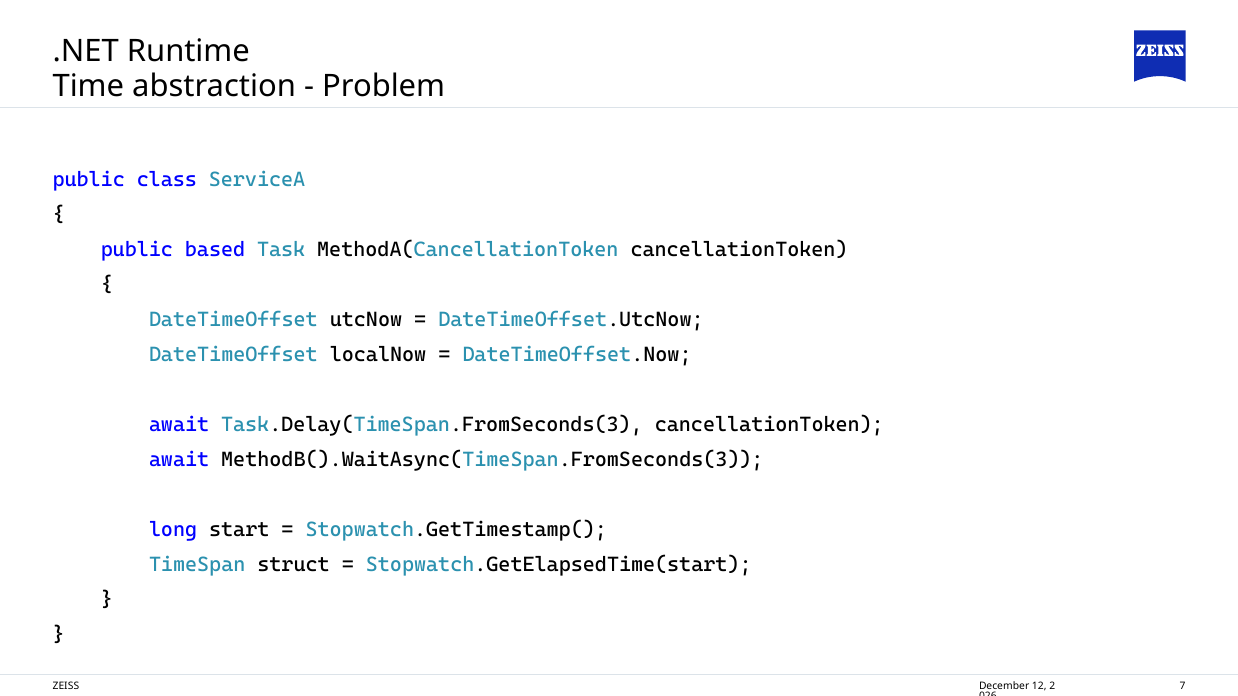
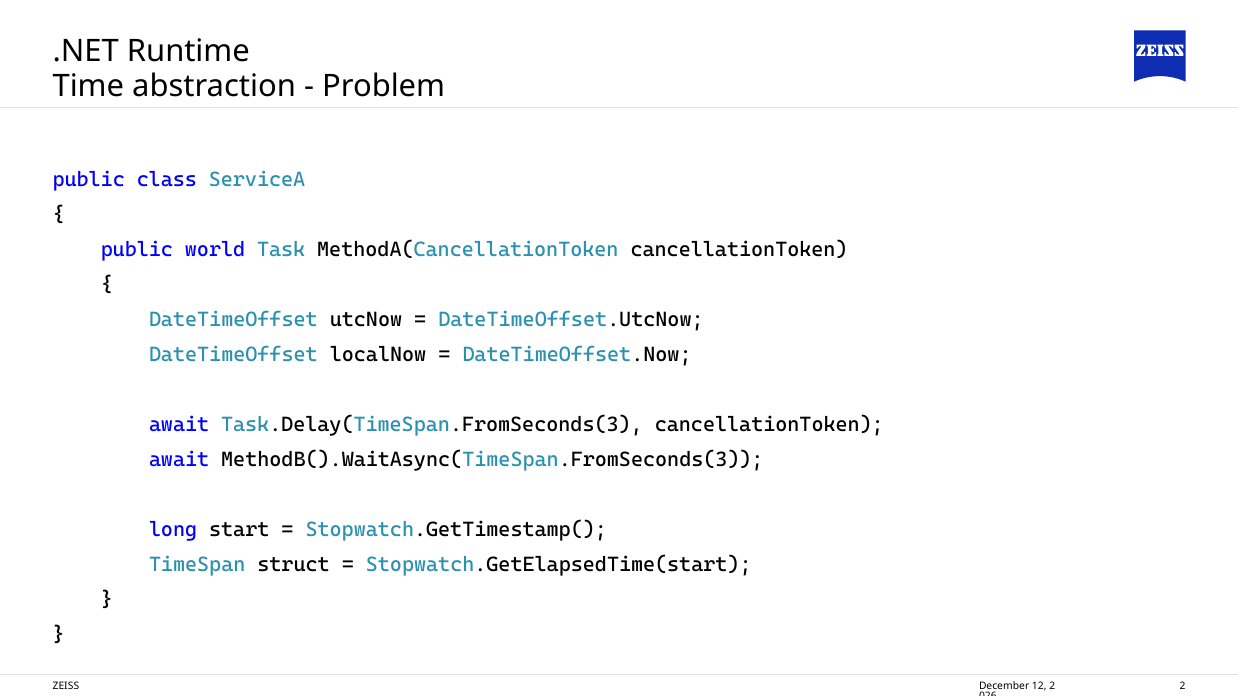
based: based -> world
ZEISS 7: 7 -> 2
